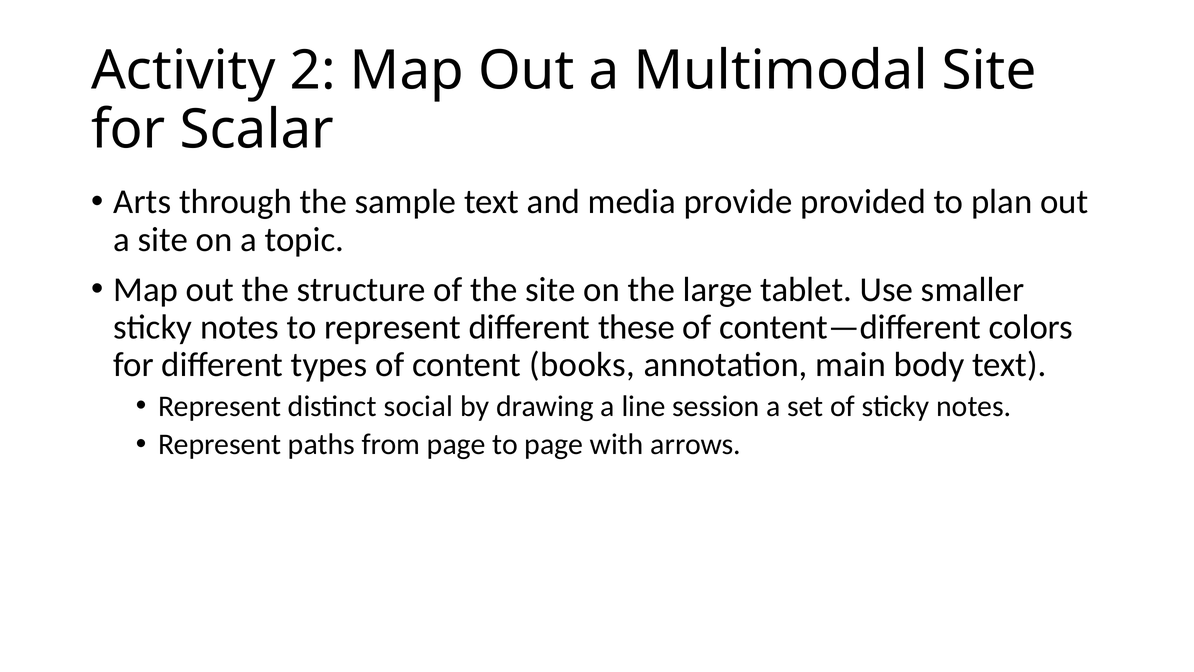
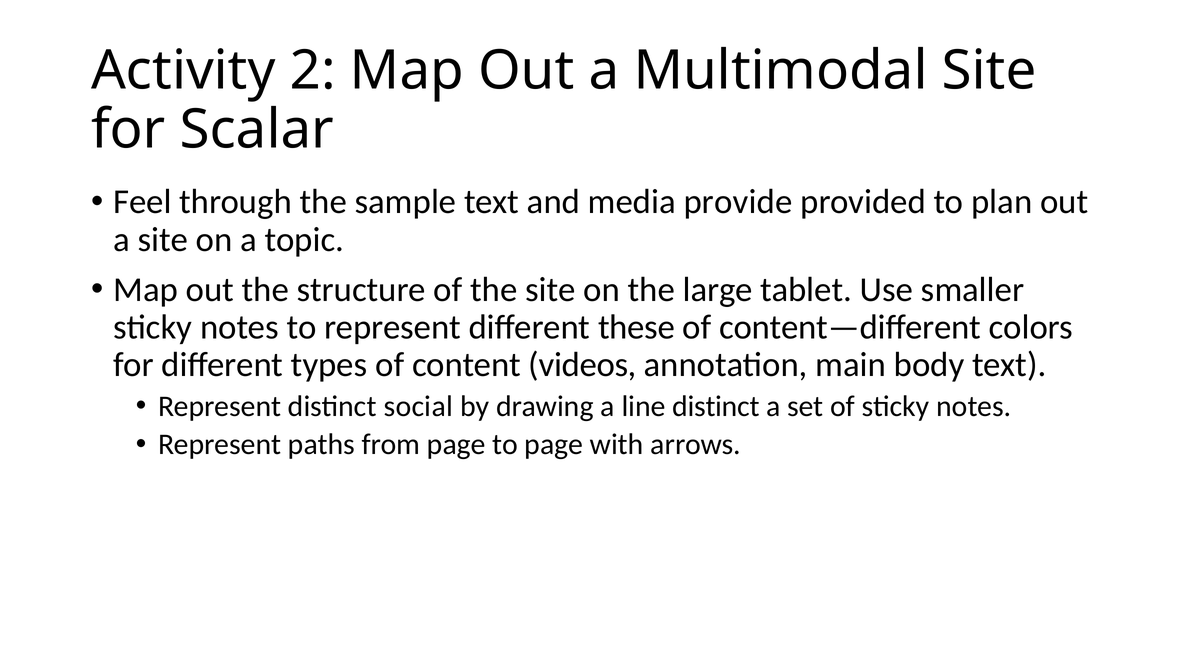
Arts: Arts -> Feel
books: books -> videos
line session: session -> distinct
